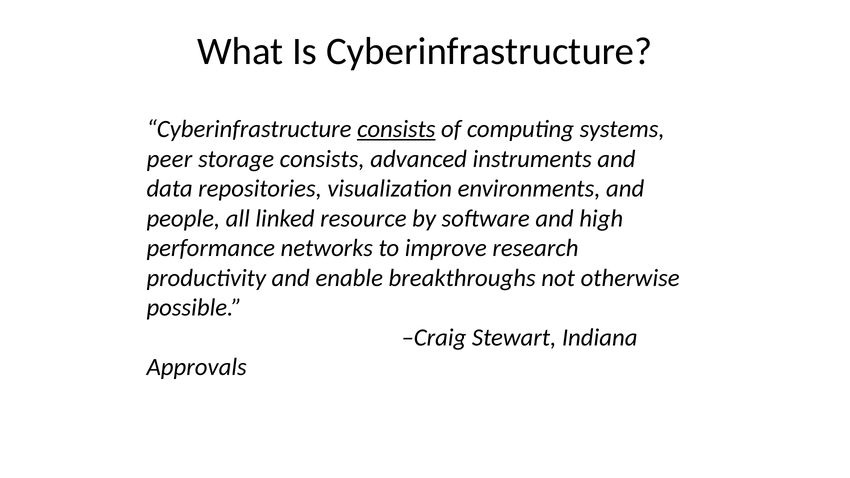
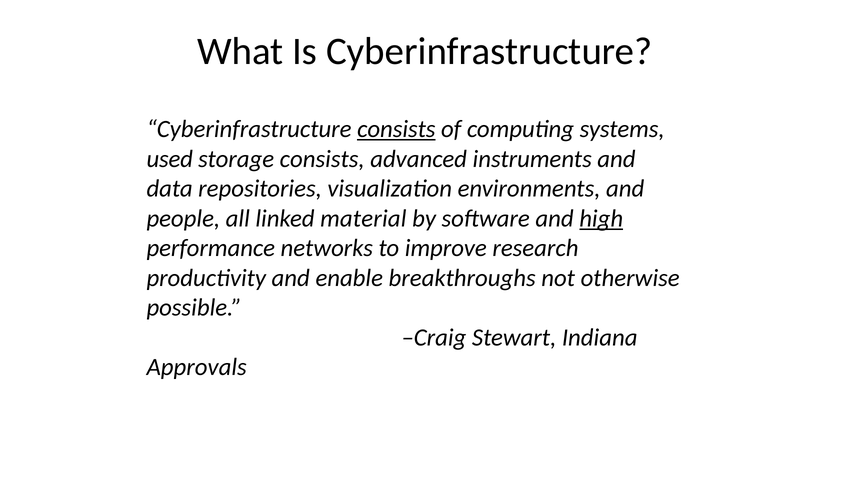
peer: peer -> used
resource: resource -> material
high underline: none -> present
